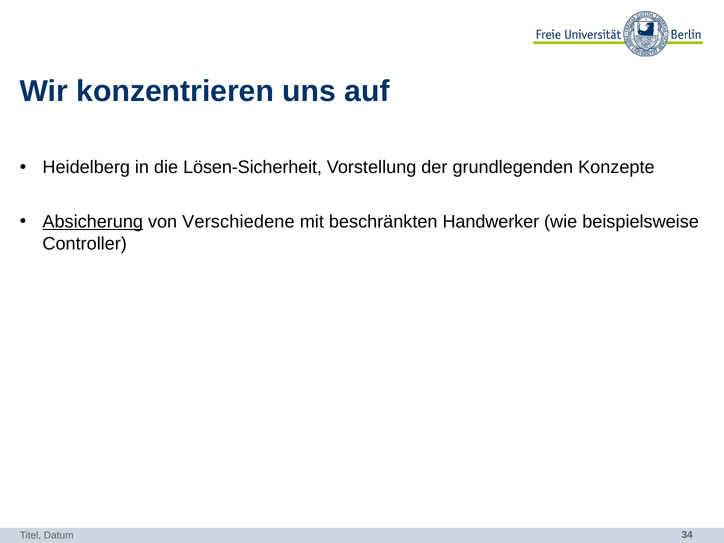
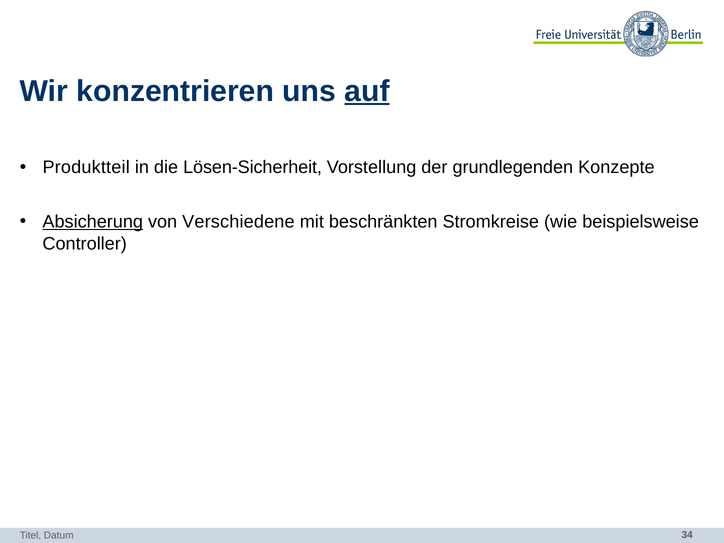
auf underline: none -> present
Heidelberg: Heidelberg -> Produktteil
Handwerker: Handwerker -> Stromkreise
